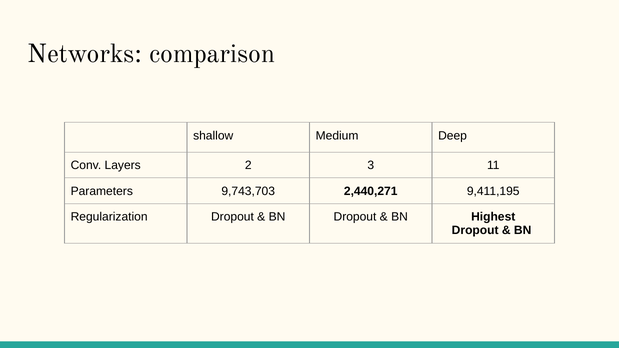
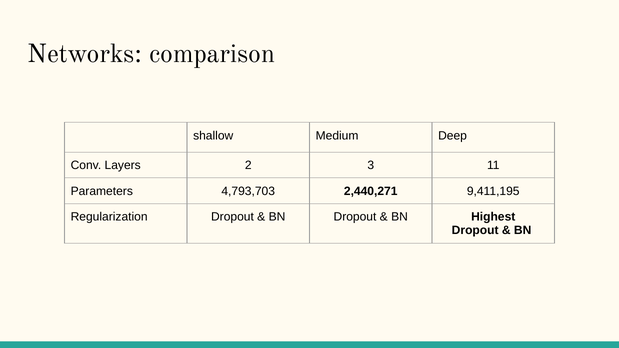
9,743,703: 9,743,703 -> 4,793,703
